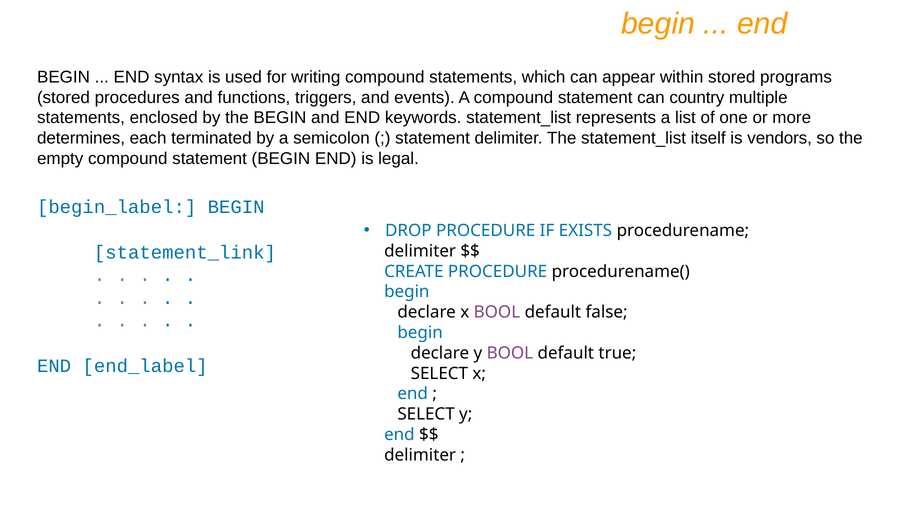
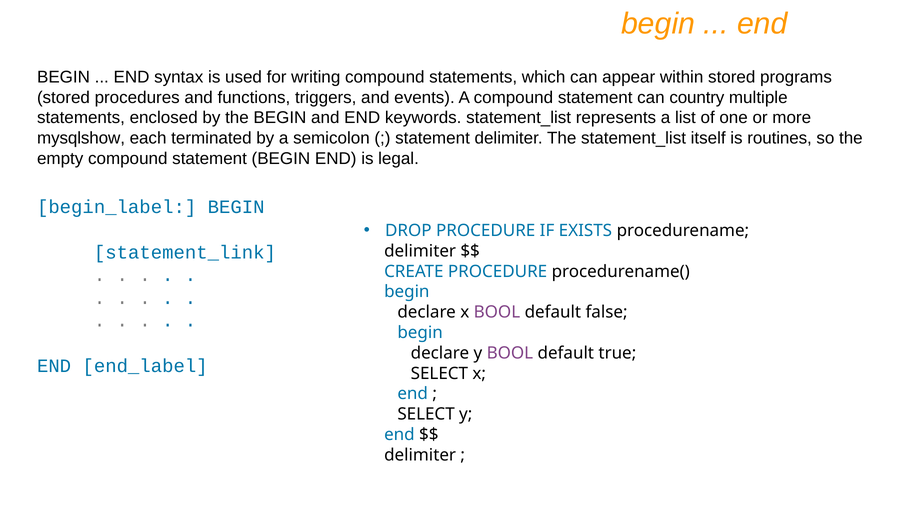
determines: determines -> mysqlshow
vendors: vendors -> routines
